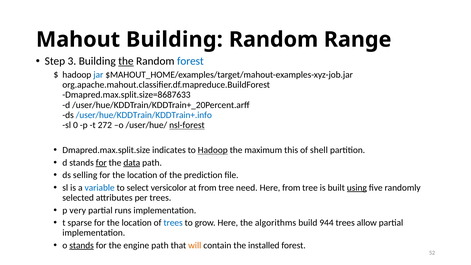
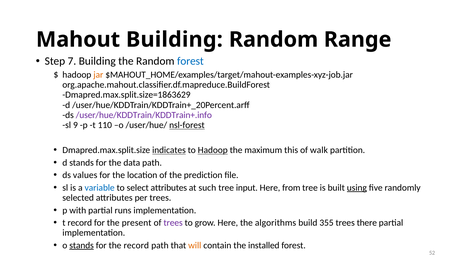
3: 3 -> 7
the at (126, 61) underline: present -> none
jar colour: blue -> orange
Dmapred.max.split.size=8687633: Dmapred.max.split.size=8687633 -> Dmapred.max.split.size=1863629
/user/hue/KDDTrain/KDDTrain+.info colour: blue -> purple
0: 0 -> 9
272: 272 -> 110
indicates underline: none -> present
shell: shell -> walk
for at (101, 163) underline: present -> none
data underline: present -> none
selling: selling -> values
select versicolor: versicolor -> attributes
at from: from -> such
need: need -> input
very: very -> with
t sparse: sparse -> record
location at (137, 223): location -> present
trees at (173, 223) colour: blue -> purple
944: 944 -> 355
allow: allow -> there
the engine: engine -> record
